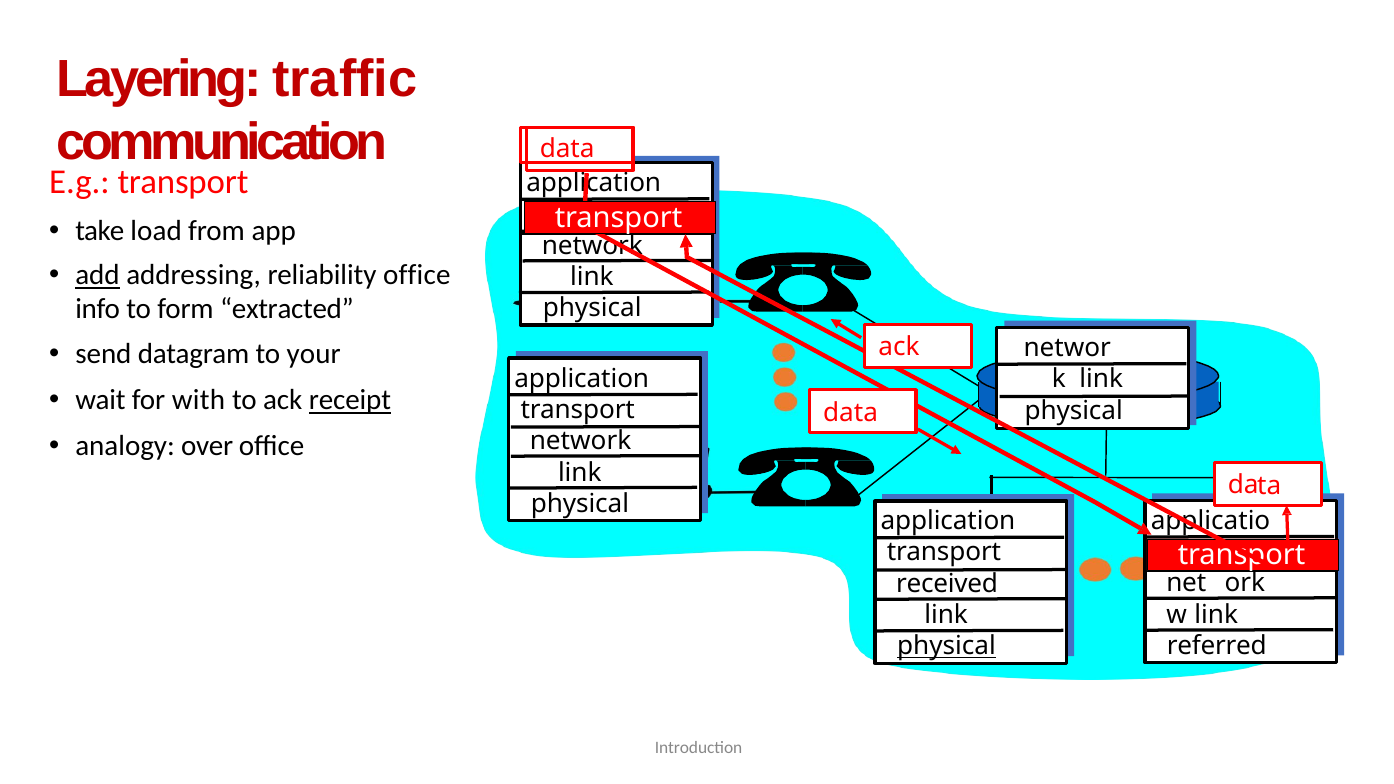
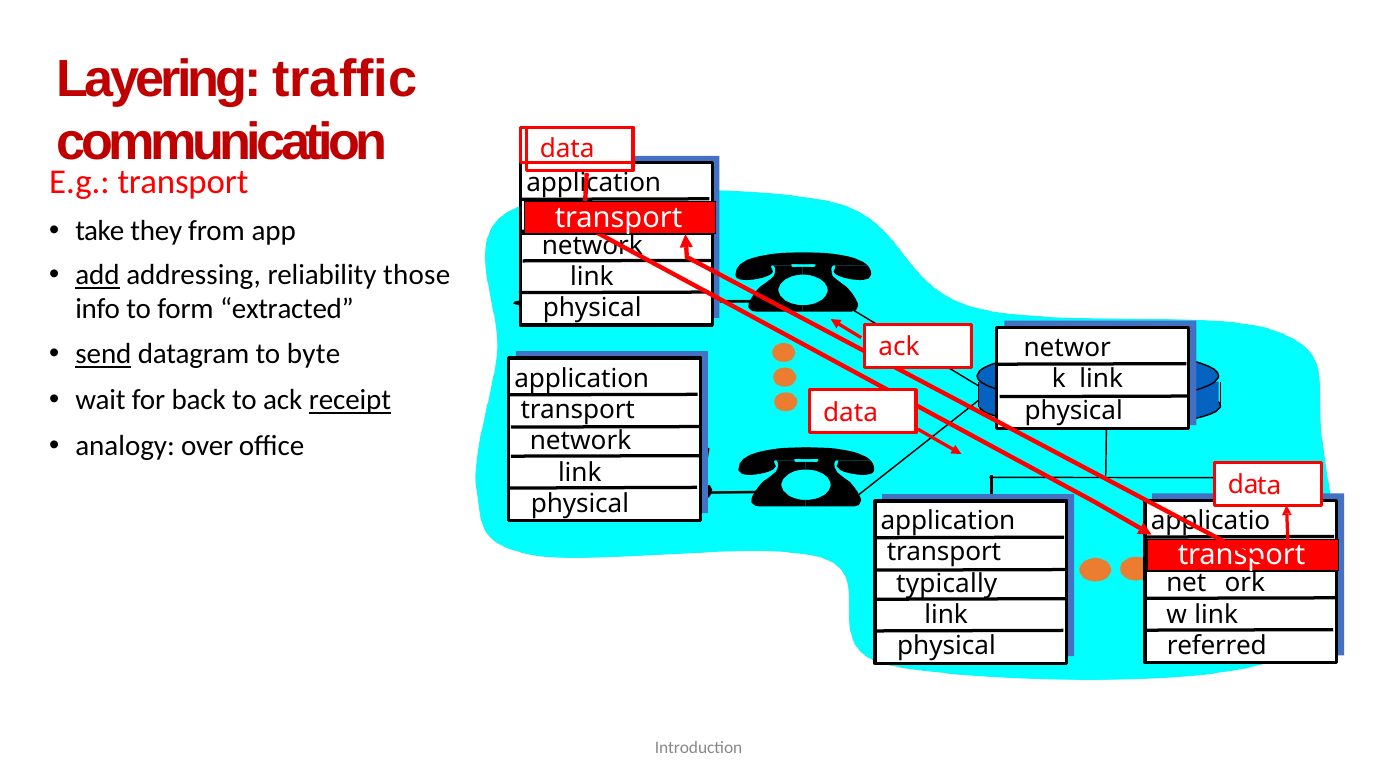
load: load -> they
reliability office: office -> those
send underline: none -> present
your: your -> byte
with: with -> back
received: received -> typically
physical at (946, 646) underline: present -> none
